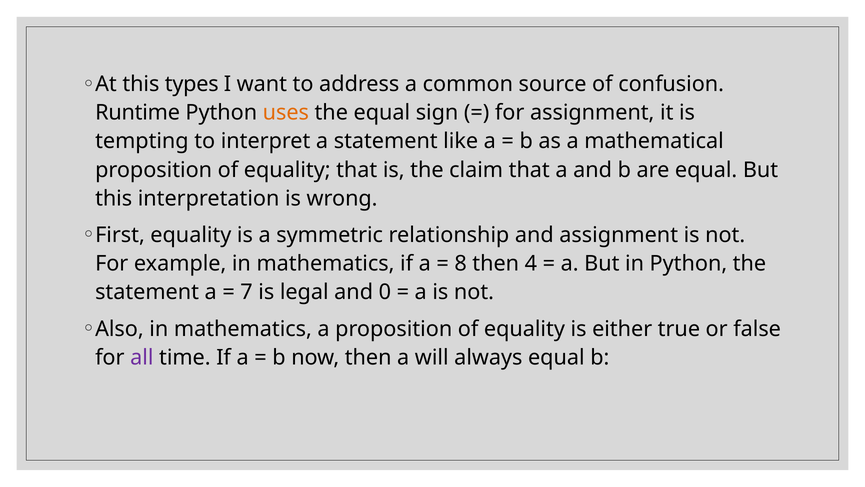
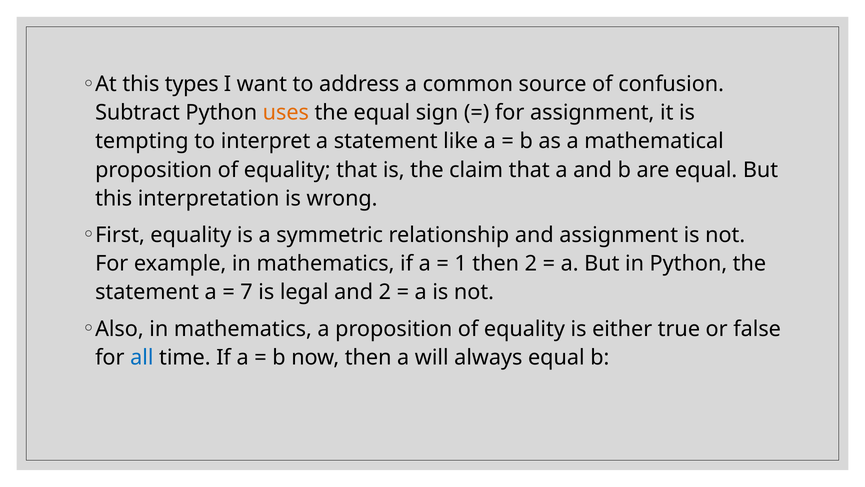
Runtime: Runtime -> Subtract
8: 8 -> 1
then 4: 4 -> 2
and 0: 0 -> 2
all colour: purple -> blue
